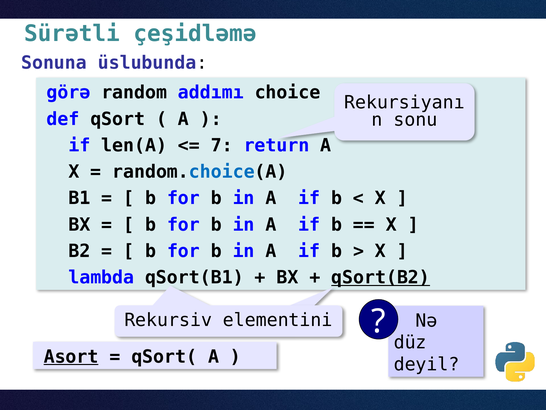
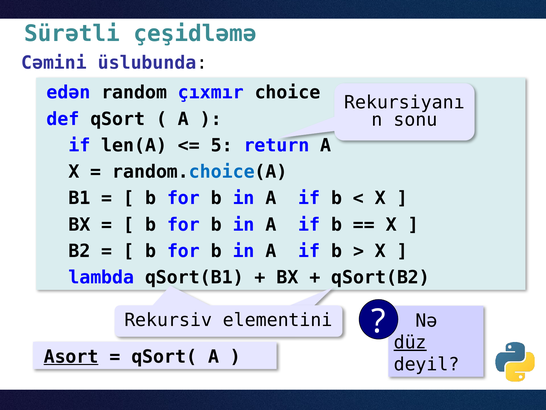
Sonuna: Sonuna -> Cəmini
görə: görə -> edən
addımı: addımı -> çıxmır
7: 7 -> 5
qSort(B2 underline: present -> none
düz underline: none -> present
